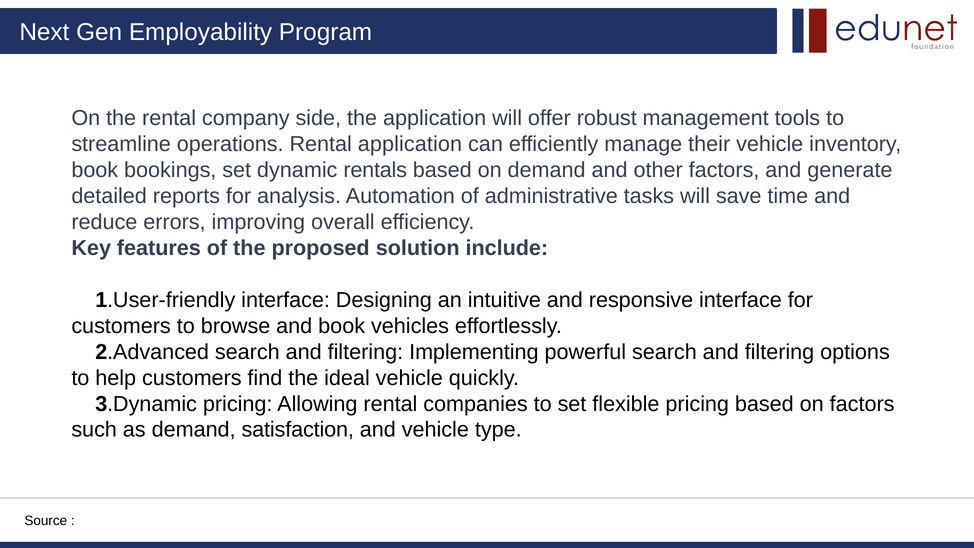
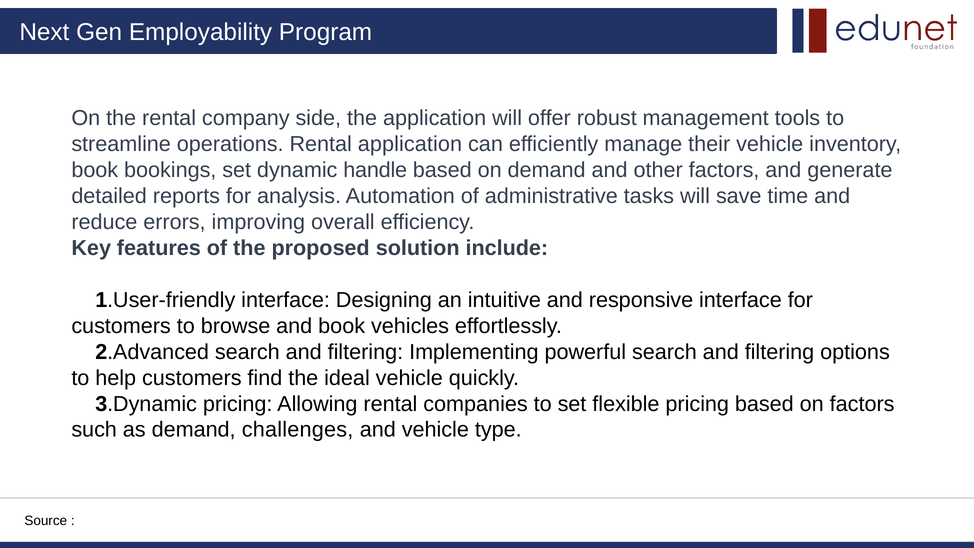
rentals: rentals -> handle
satisfaction: satisfaction -> challenges
